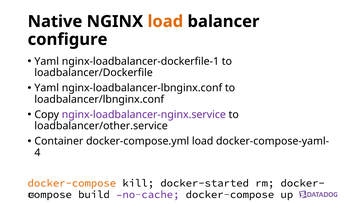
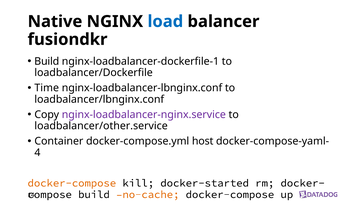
load at (165, 21) colour: orange -> blue
configure: configure -> fusiondkr
Yaml at (47, 61): Yaml -> Build
Yaml at (47, 88): Yaml -> Time
docker-compose.yml load: load -> host
no-cache colour: purple -> orange
